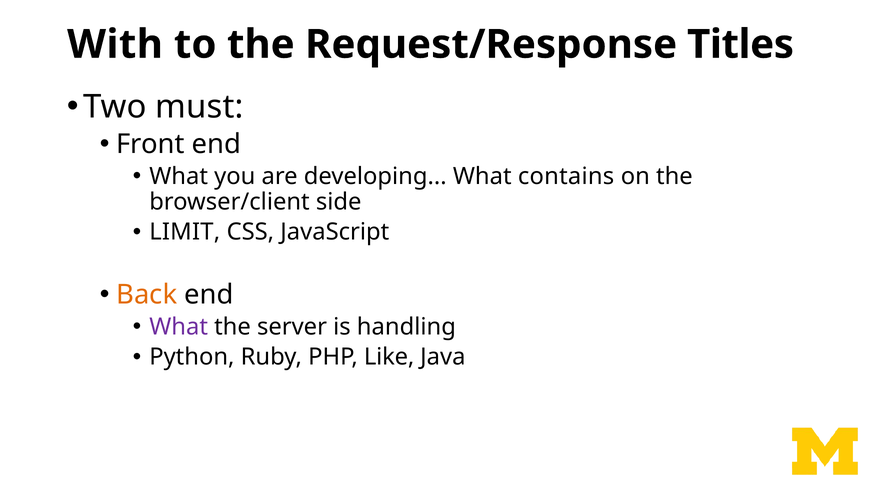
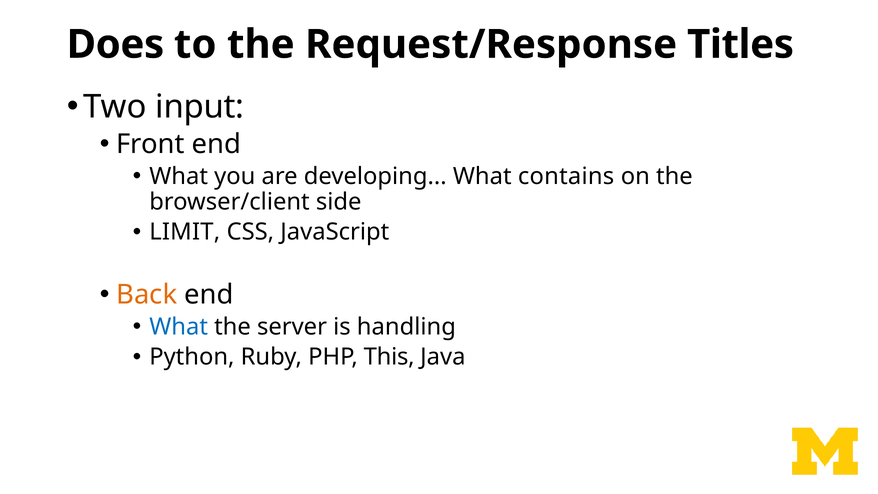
With: With -> Does
must: must -> input
What at (179, 327) colour: purple -> blue
Like: Like -> This
